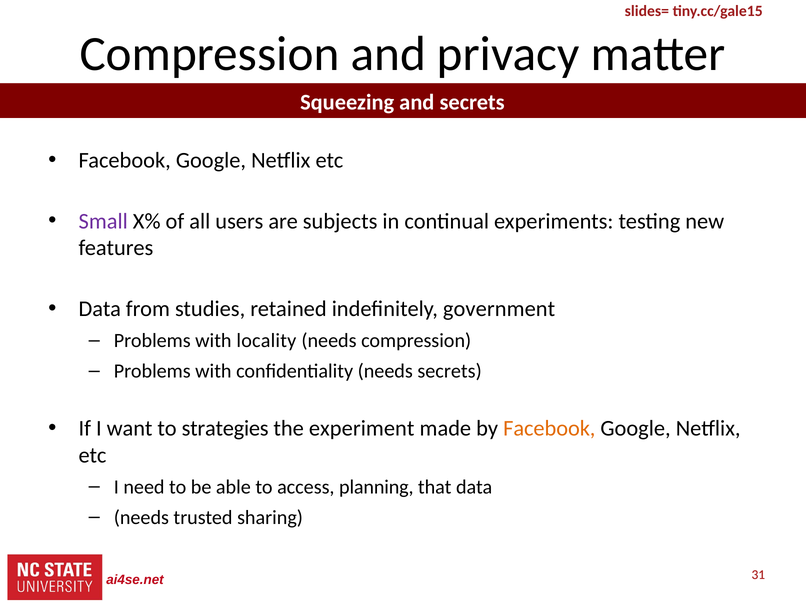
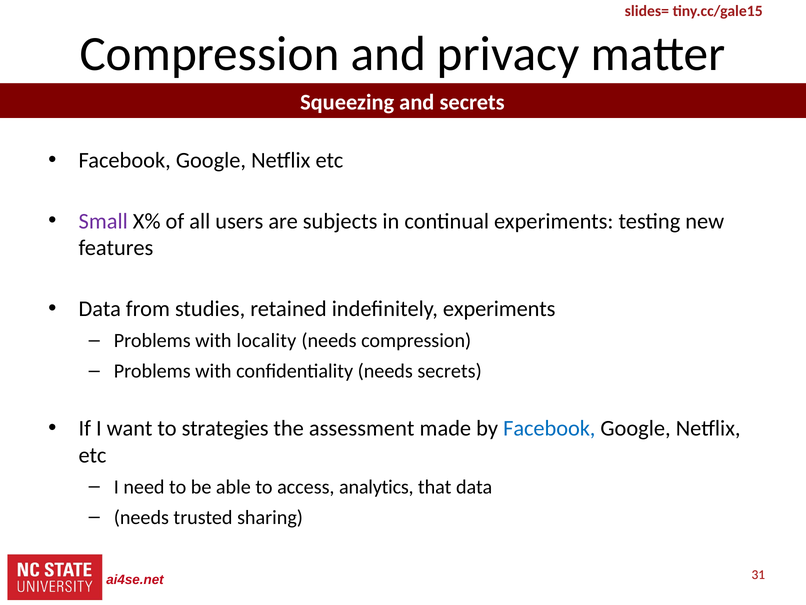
indefinitely government: government -> experiments
experiment: experiment -> assessment
Facebook at (549, 428) colour: orange -> blue
planning: planning -> analytics
